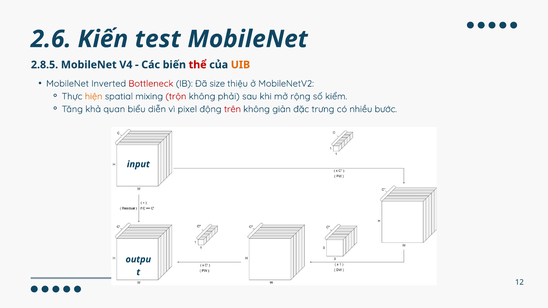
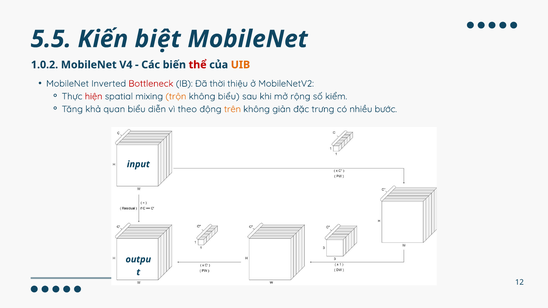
2.6: 2.6 -> 5.5
test: test -> biệt
2.8.5: 2.8.5 -> 1.0.2
size: size -> thời
hiện colour: orange -> red
trộn colour: red -> orange
không phải: phải -> biểu
pixel: pixel -> theo
trên colour: red -> orange
